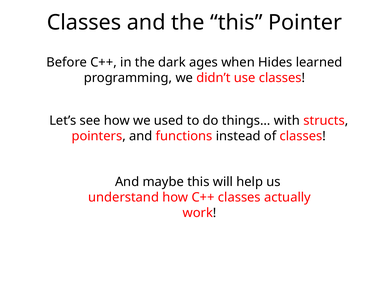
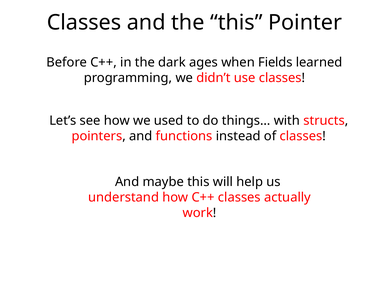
Hides: Hides -> Fields
